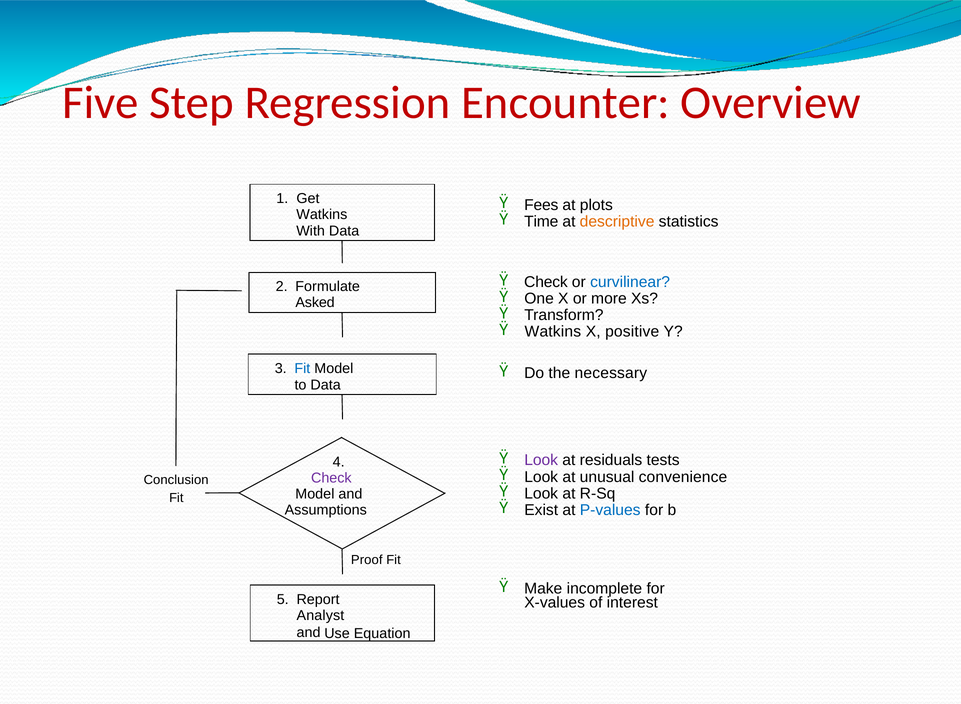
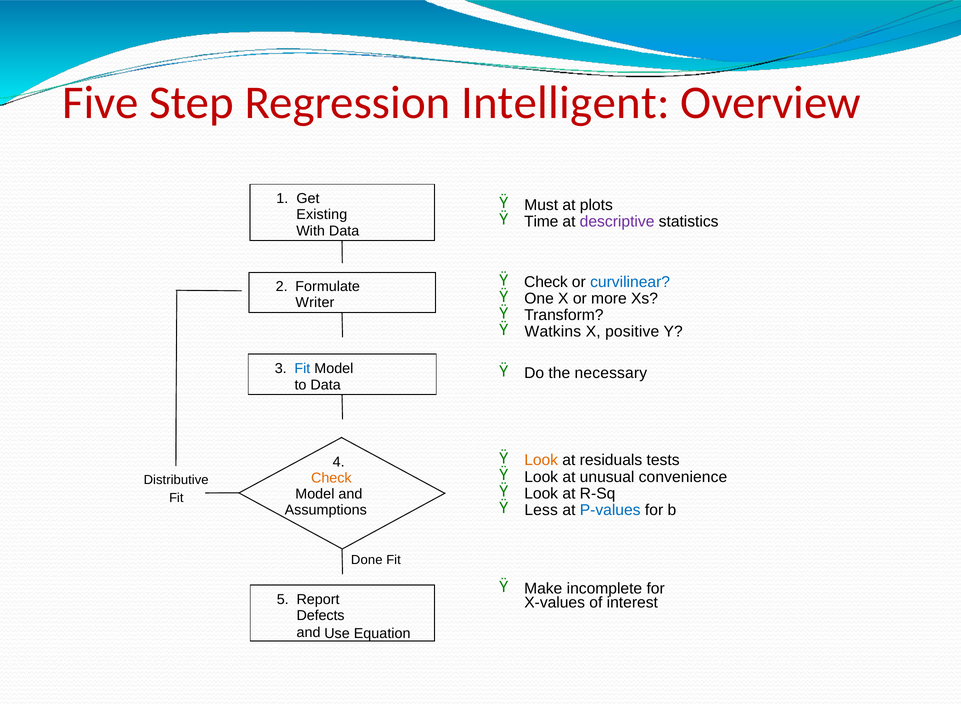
Encounter: Encounter -> Intelligent
Fees: Fees -> Must
Watkins at (322, 215): Watkins -> Existing
descriptive colour: orange -> purple
Asked: Asked -> Writer
Look at (541, 460) colour: purple -> orange
Check at (331, 478) colour: purple -> orange
Conclusion: Conclusion -> Distributive
Exist: Exist -> Less
Proof: Proof -> Done
Analyst: Analyst -> Defects
